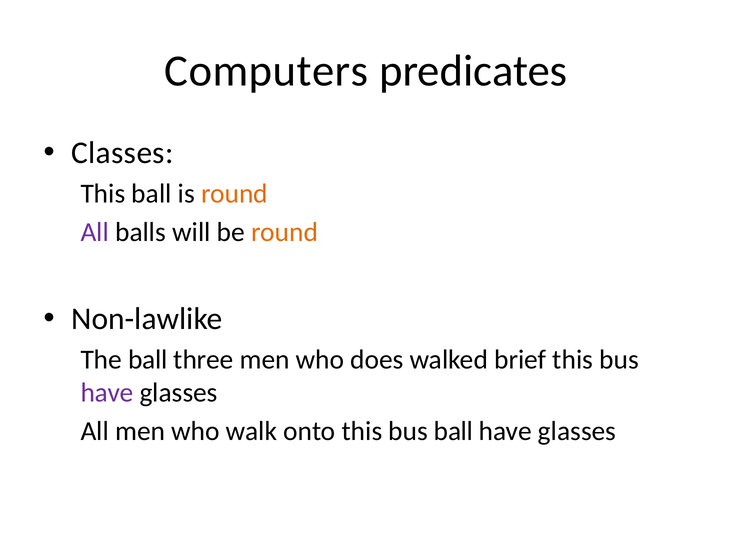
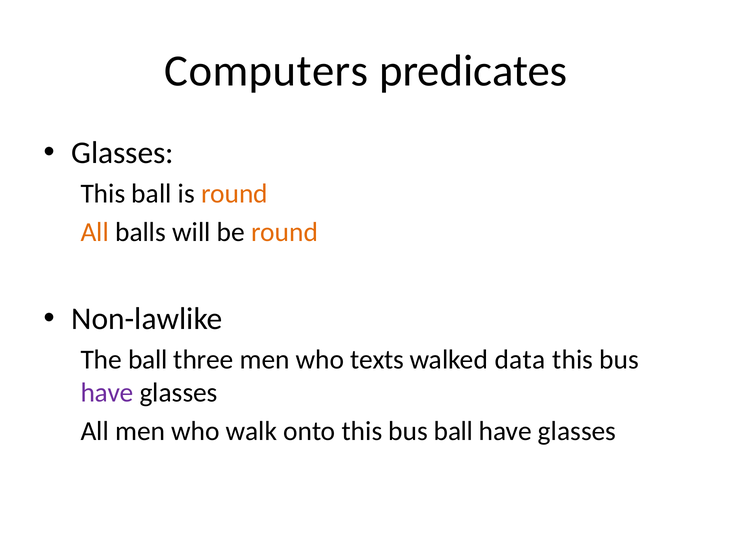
Classes at (122, 153): Classes -> Glasses
All at (95, 232) colour: purple -> orange
does: does -> texts
brief: brief -> data
